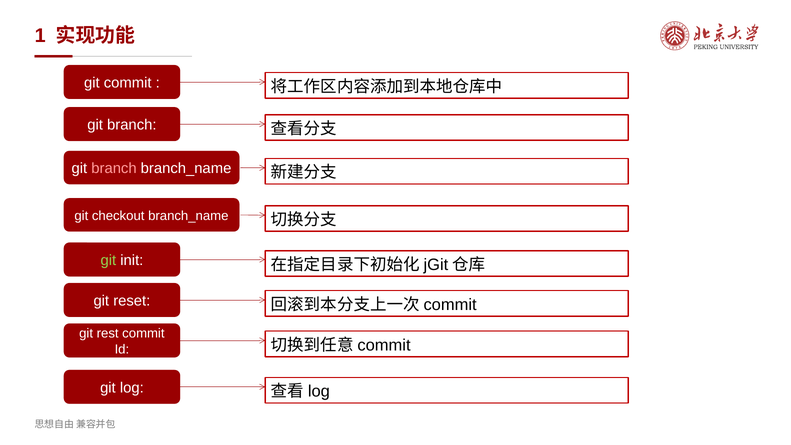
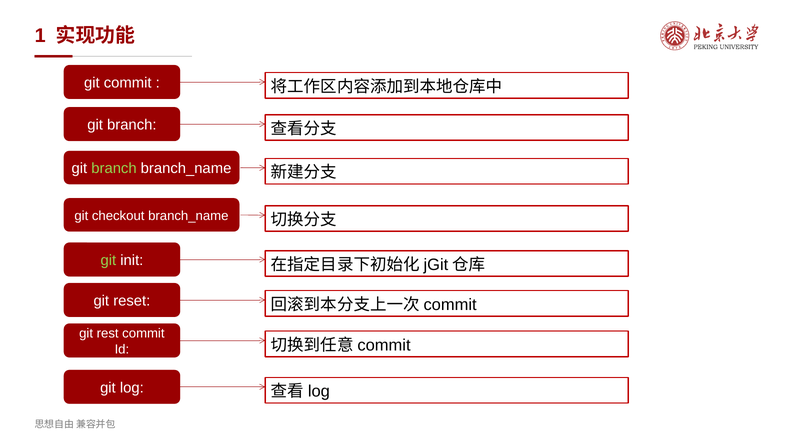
branch at (114, 169) colour: pink -> light green
